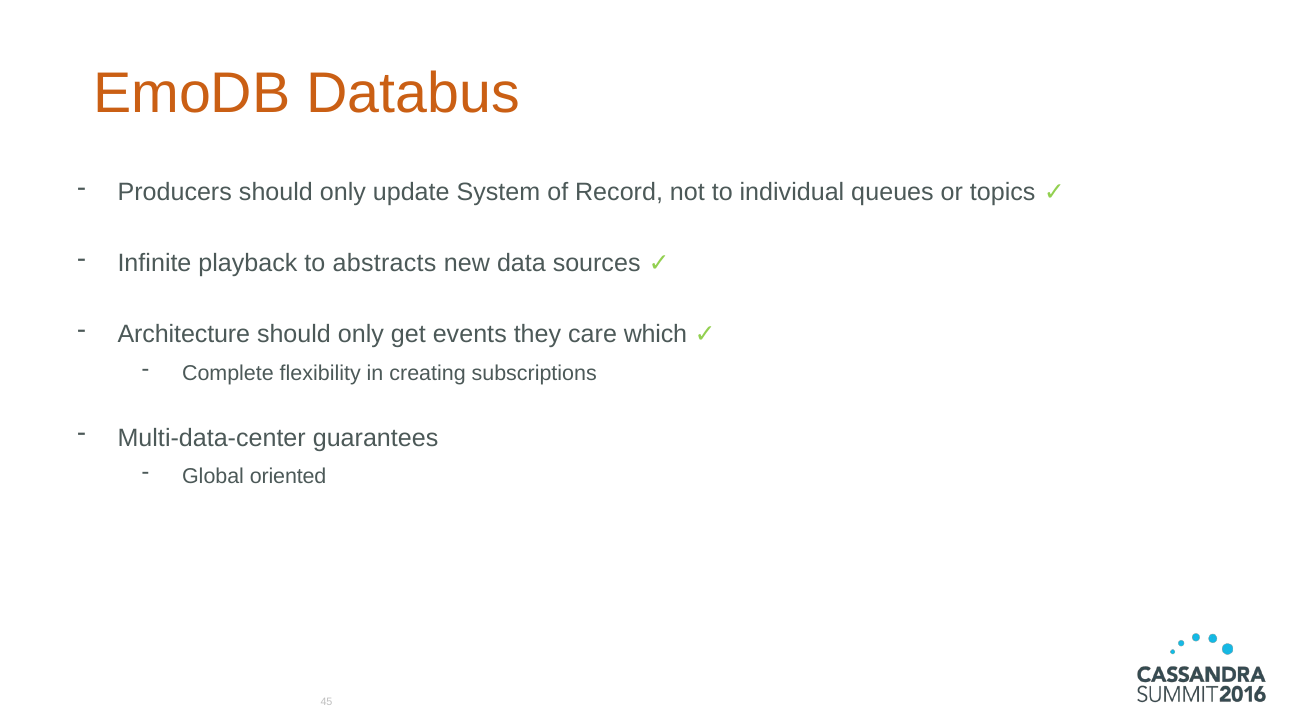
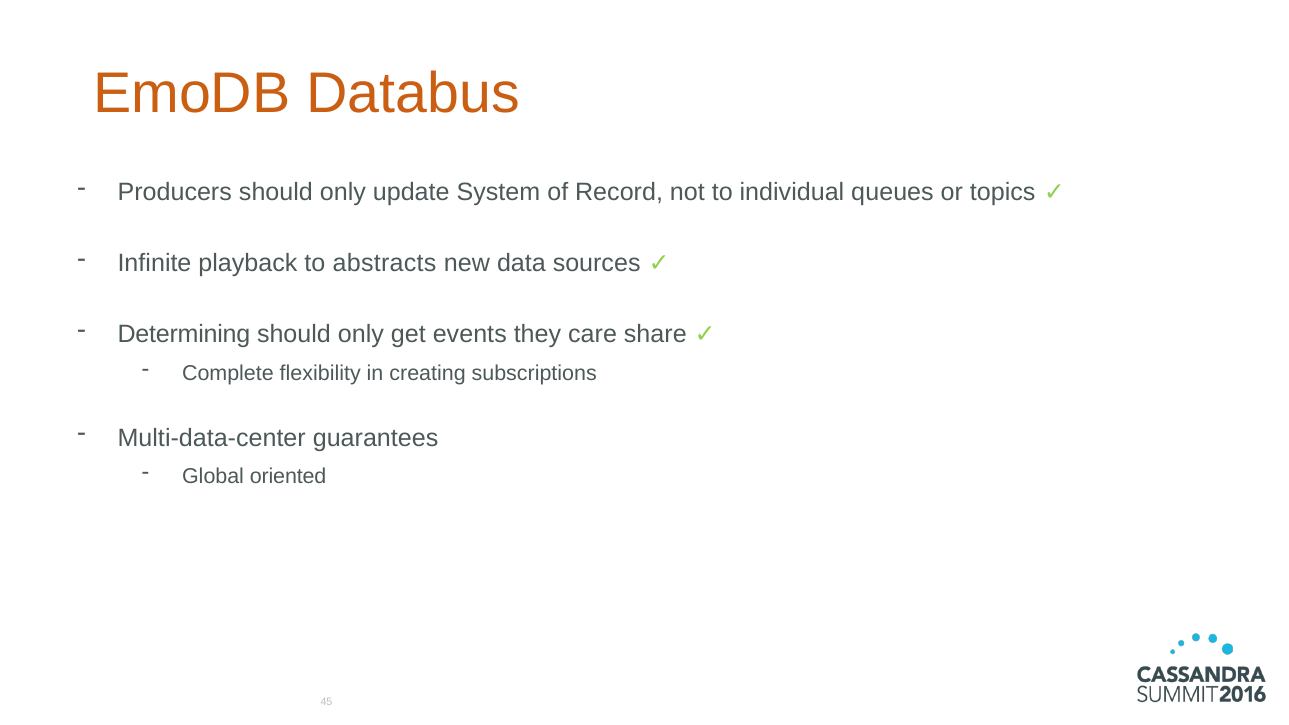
Architecture: Architecture -> Determining
which: which -> share
